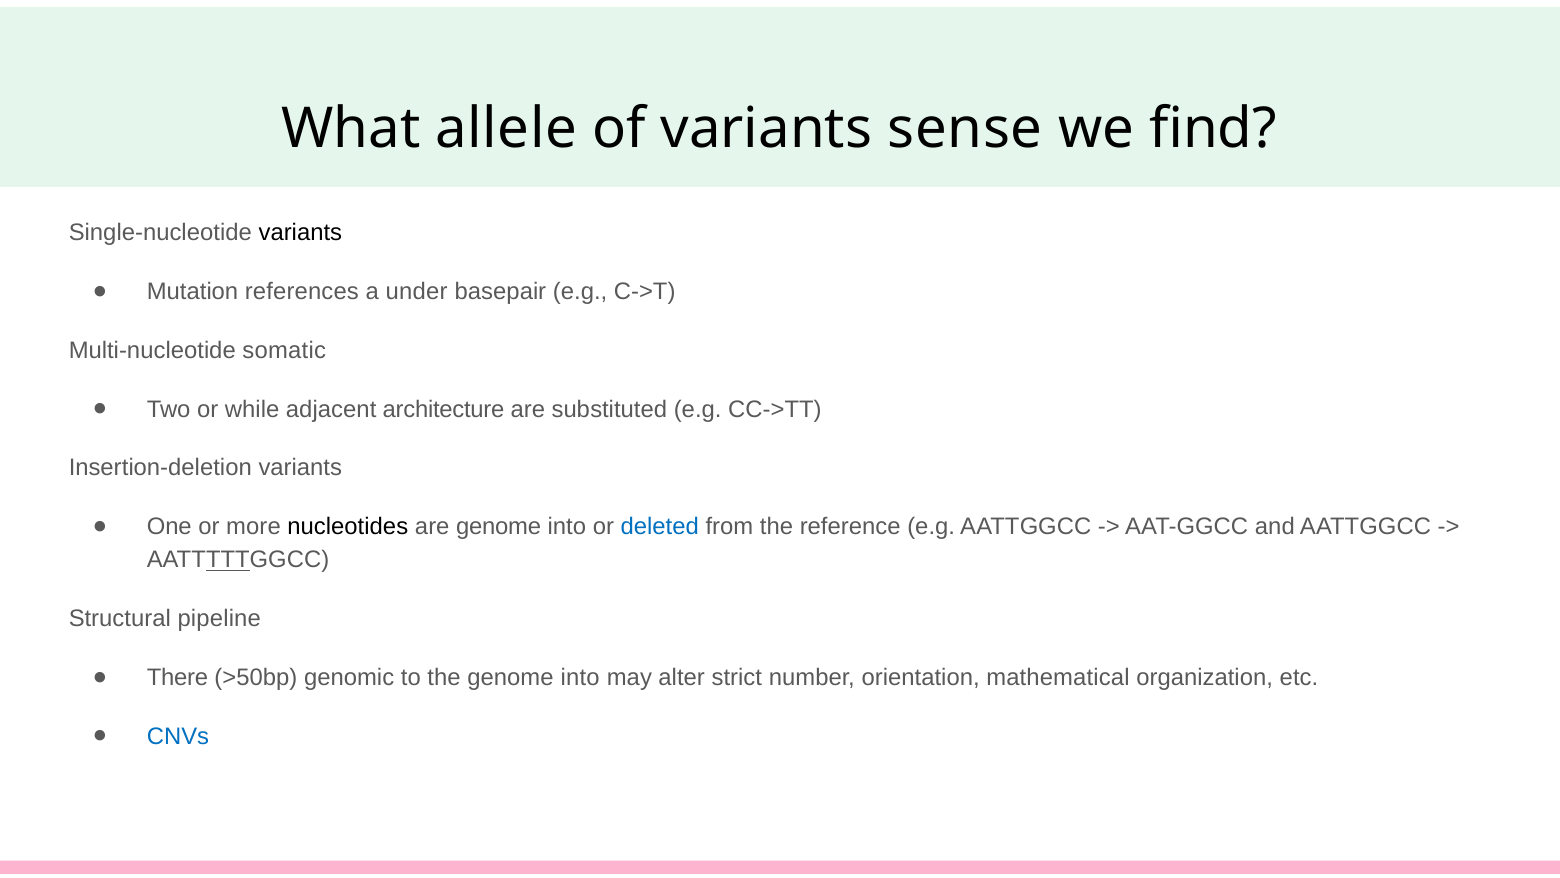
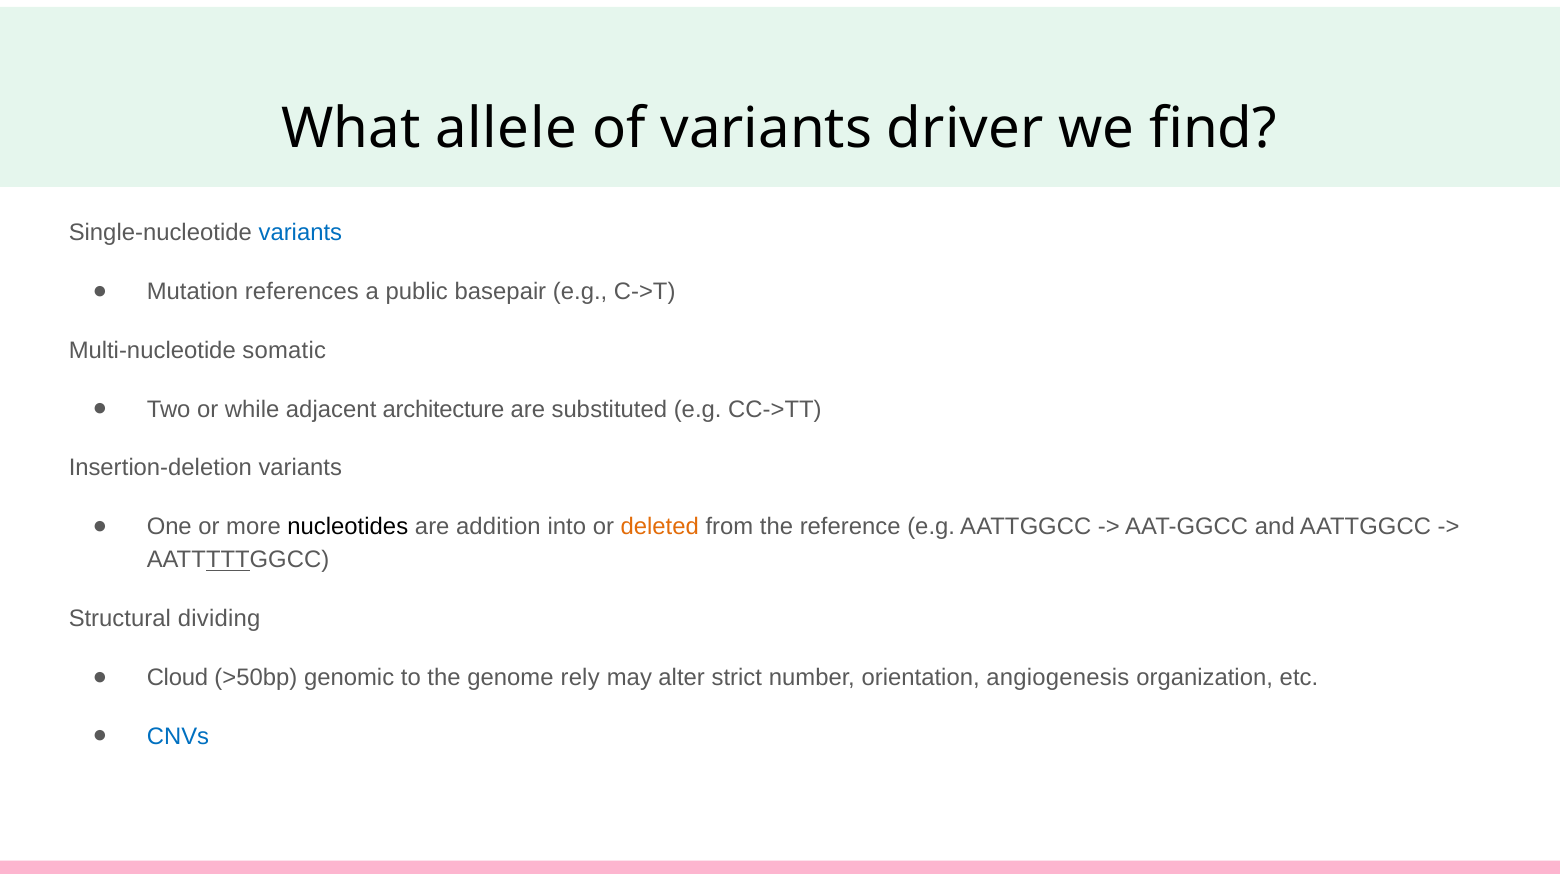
sense: sense -> driver
variants at (300, 232) colour: black -> blue
under: under -> public
are genome: genome -> addition
deleted colour: blue -> orange
pipeline: pipeline -> dividing
There: There -> Cloud
the genome into: into -> rely
mathematical: mathematical -> angiogenesis
